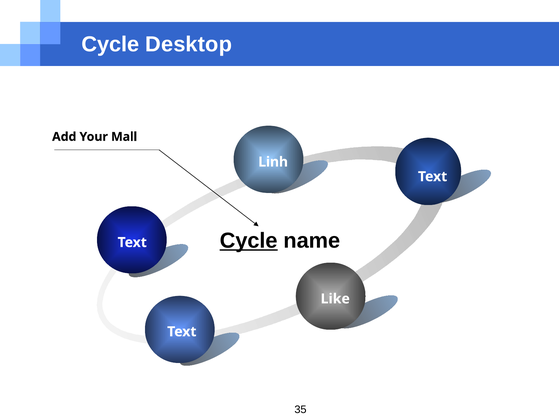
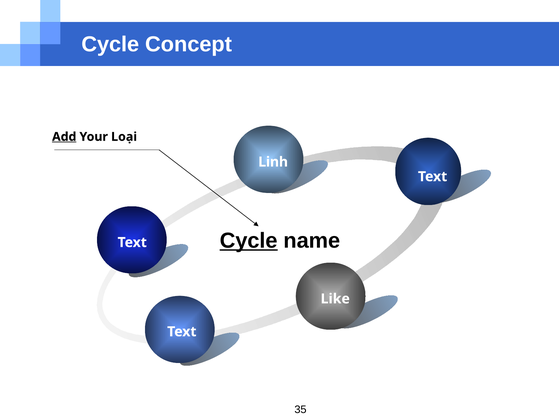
Desktop: Desktop -> Concept
Add underline: none -> present
Mall: Mall -> Loại
